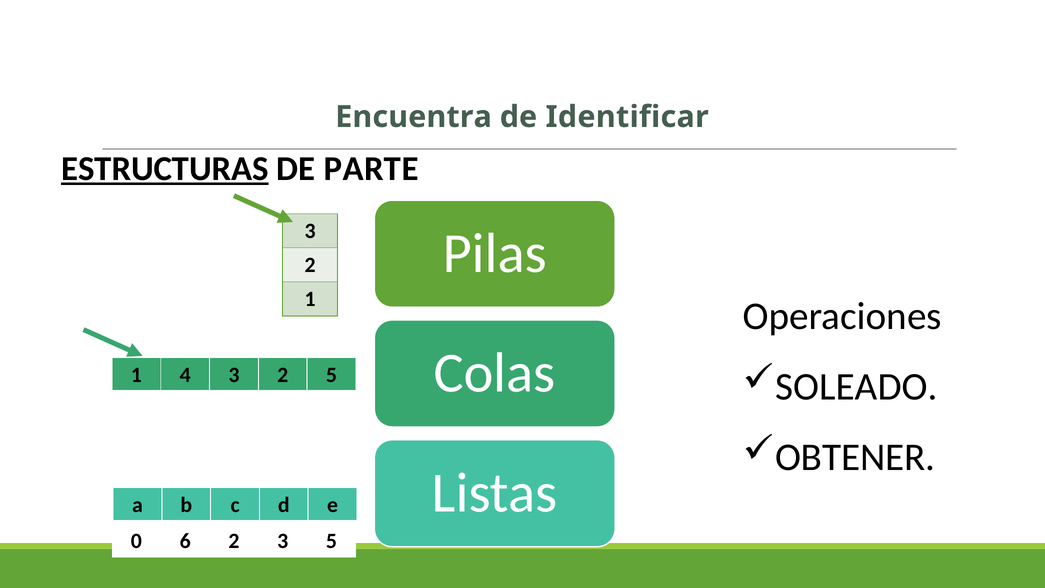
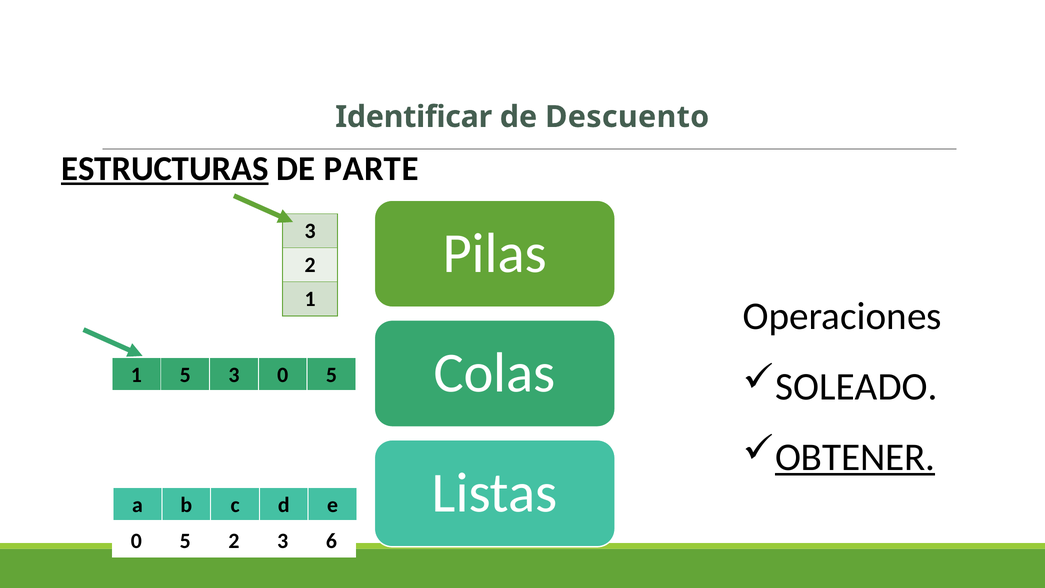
Encuentra: Encuentra -> Identificar
Identificar: Identificar -> Descuento
1 4: 4 -> 5
2 at (283, 375): 2 -> 0
OBTENER underline: none -> present
6 at (185, 541): 6 -> 5
3 5: 5 -> 6
